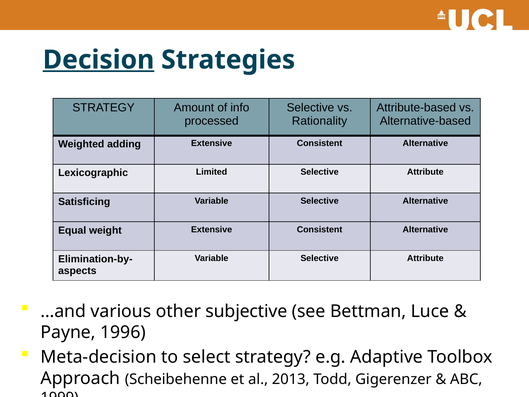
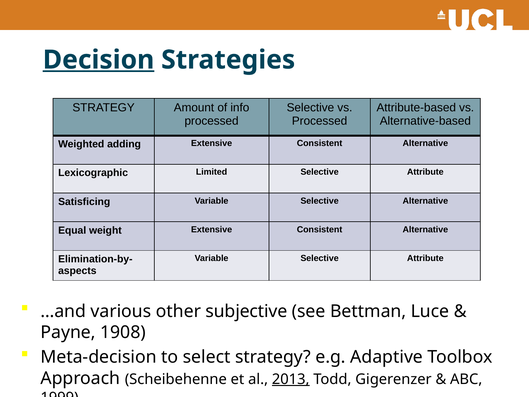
Rationality at (320, 121): Rationality -> Processed
1996: 1996 -> 1908
2013 underline: none -> present
